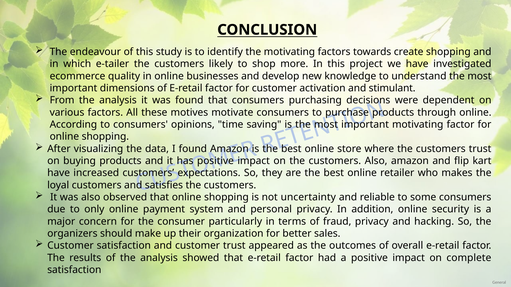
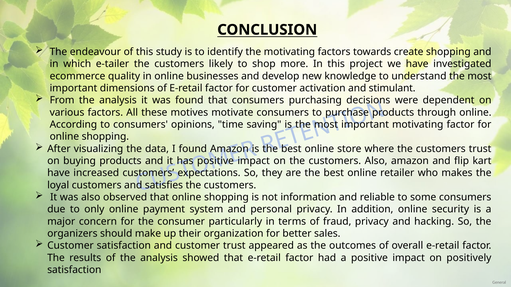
uncertainty: uncertainty -> information
complete: complete -> positively
